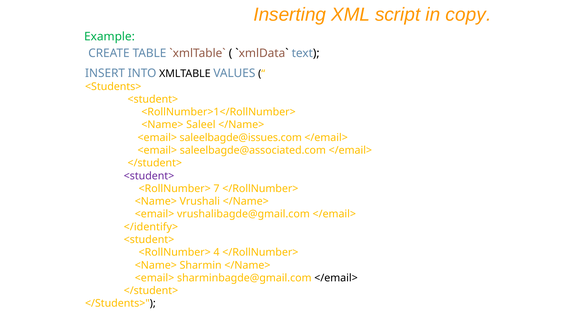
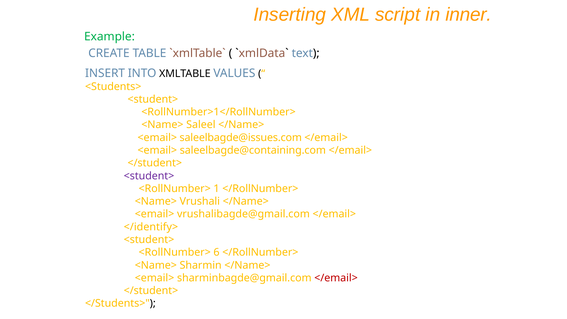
copy: copy -> inner
saleelbagde@associated.com: saleelbagde@associated.com -> saleelbagde@containing.com
7: 7 -> 1
4: 4 -> 6
</email> at (336, 278) colour: black -> red
